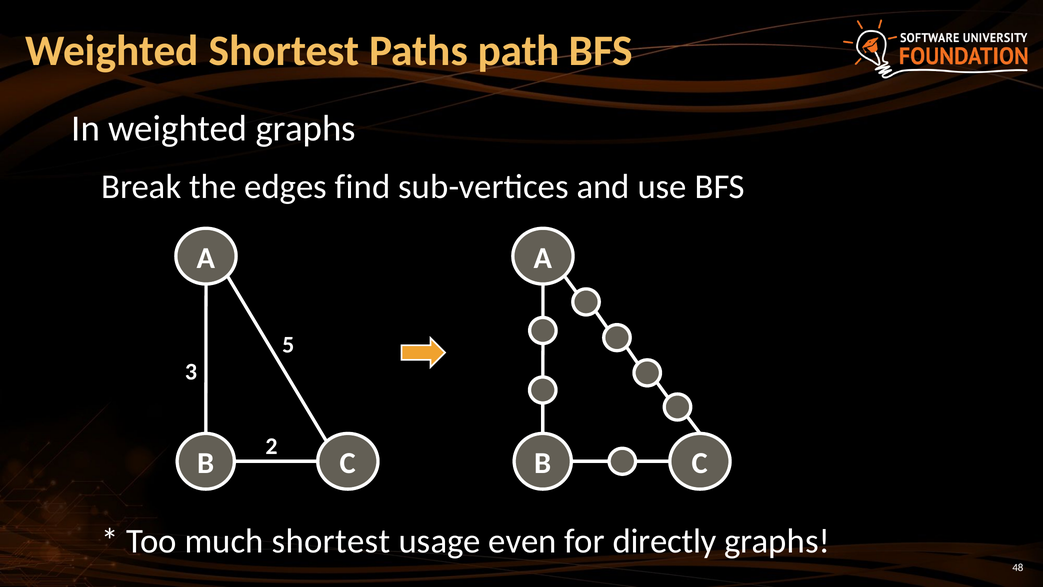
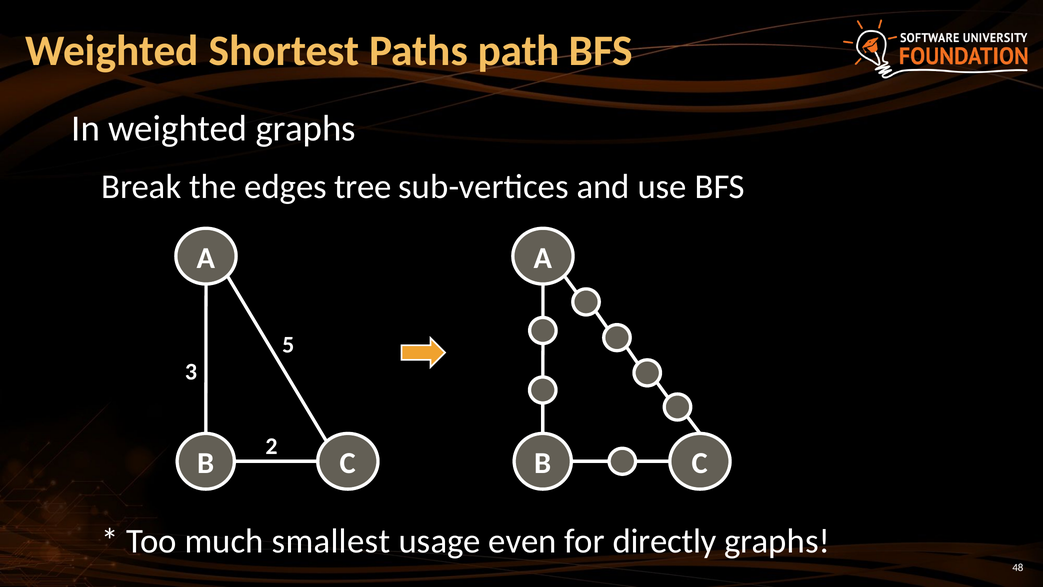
find: find -> tree
much shortest: shortest -> smallest
